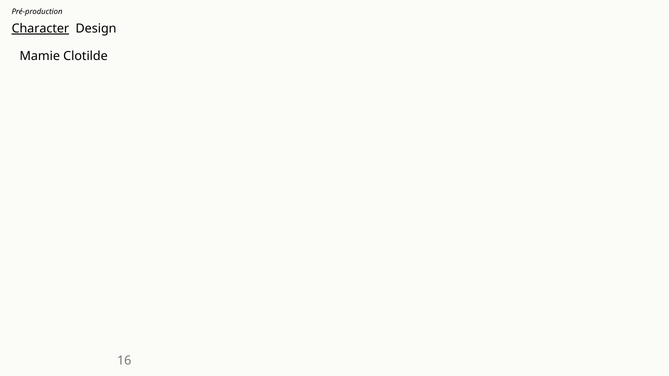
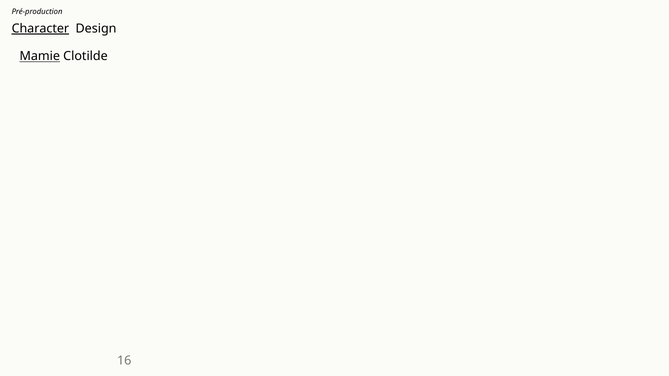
Mamie underline: none -> present
